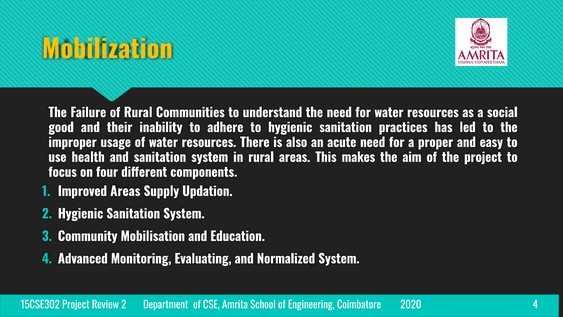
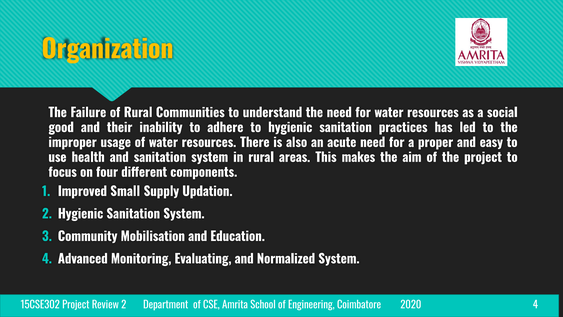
Mobilization: Mobilization -> Organization
Improved Areas: Areas -> Small
